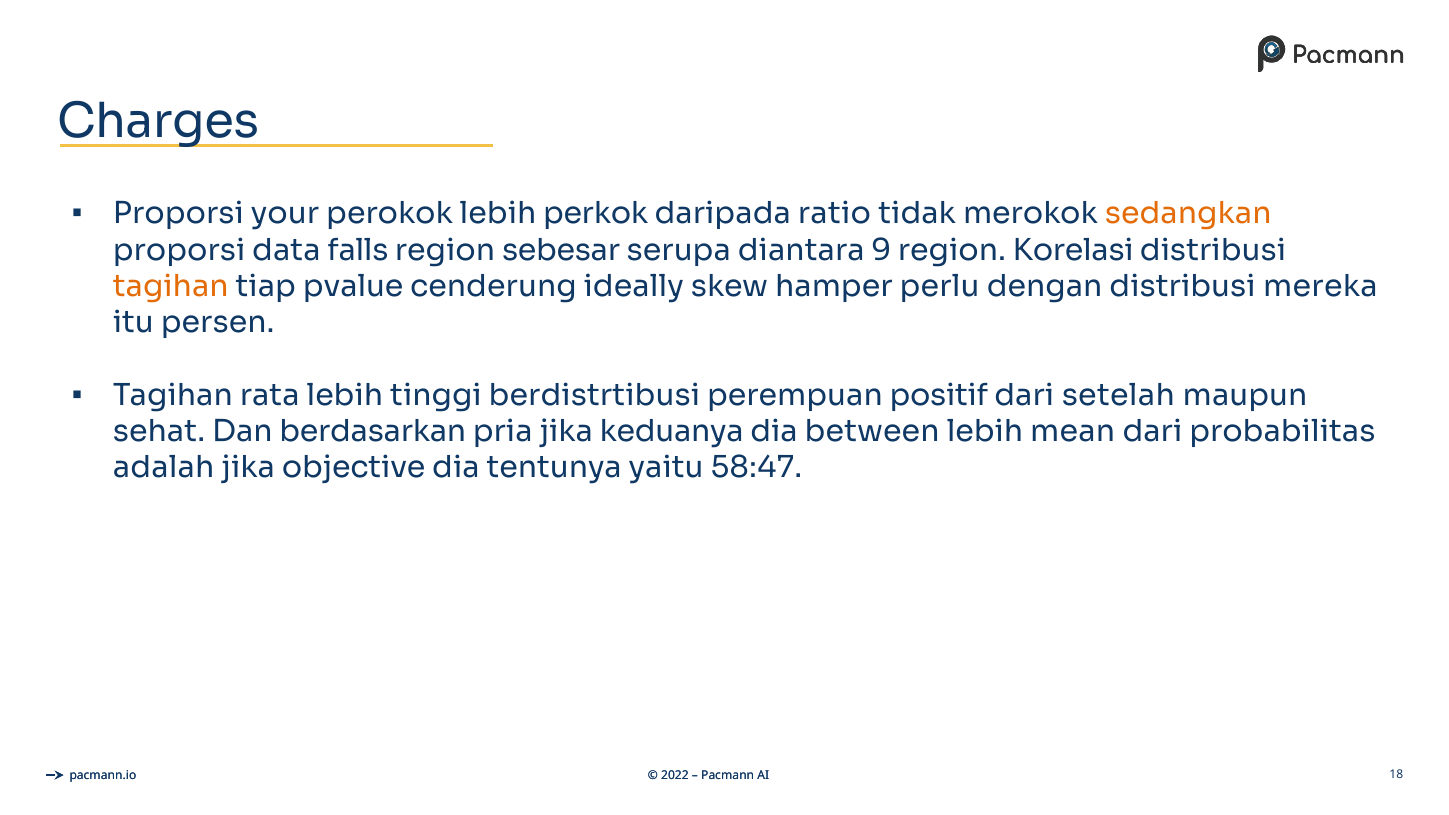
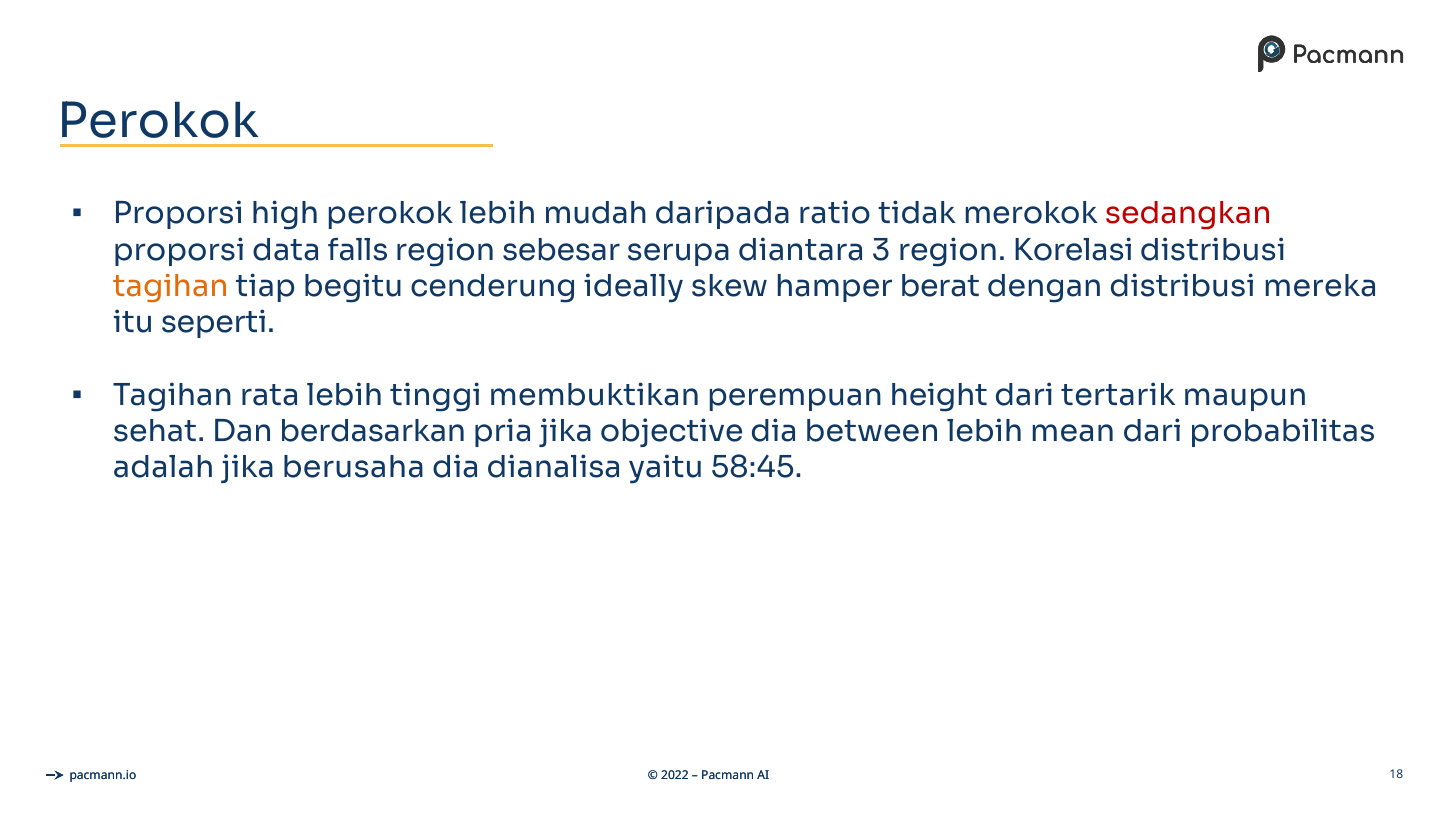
Charges at (158, 122): Charges -> Perokok
your: your -> high
perkok: perkok -> mudah
sedangkan colour: orange -> red
9: 9 -> 3
pvalue: pvalue -> begitu
perlu: perlu -> berat
persen: persen -> seperti
berdistrtibusi: berdistrtibusi -> membuktikan
positif: positif -> height
setelah: setelah -> tertarik
keduanya: keduanya -> objective
objective: objective -> berusaha
tentunya: tentunya -> dianalisa
58:47: 58:47 -> 58:45
